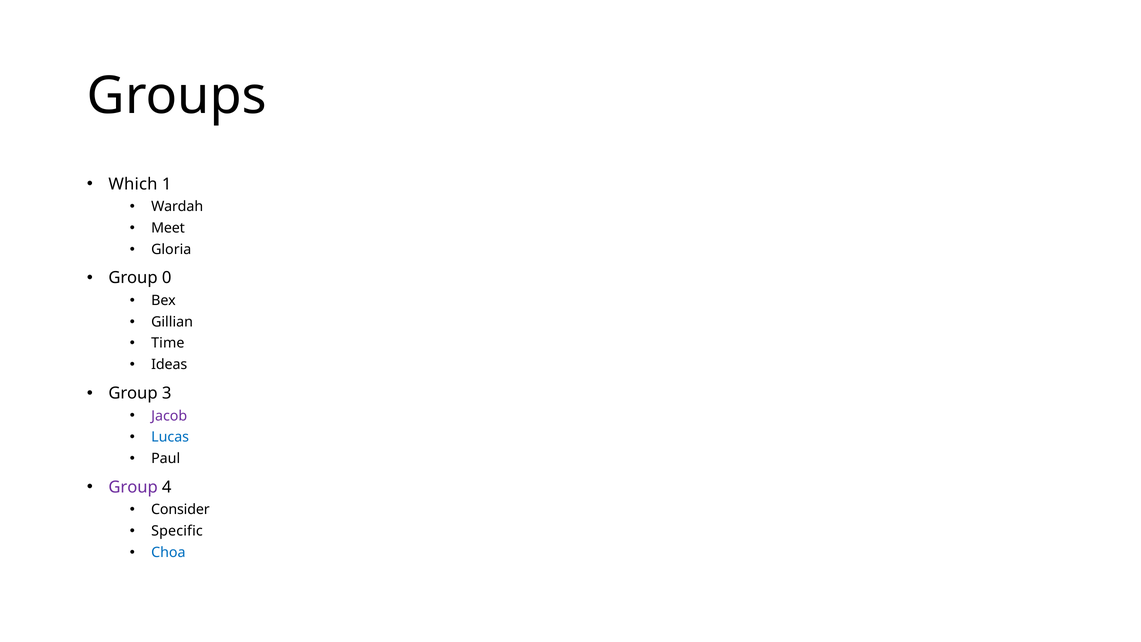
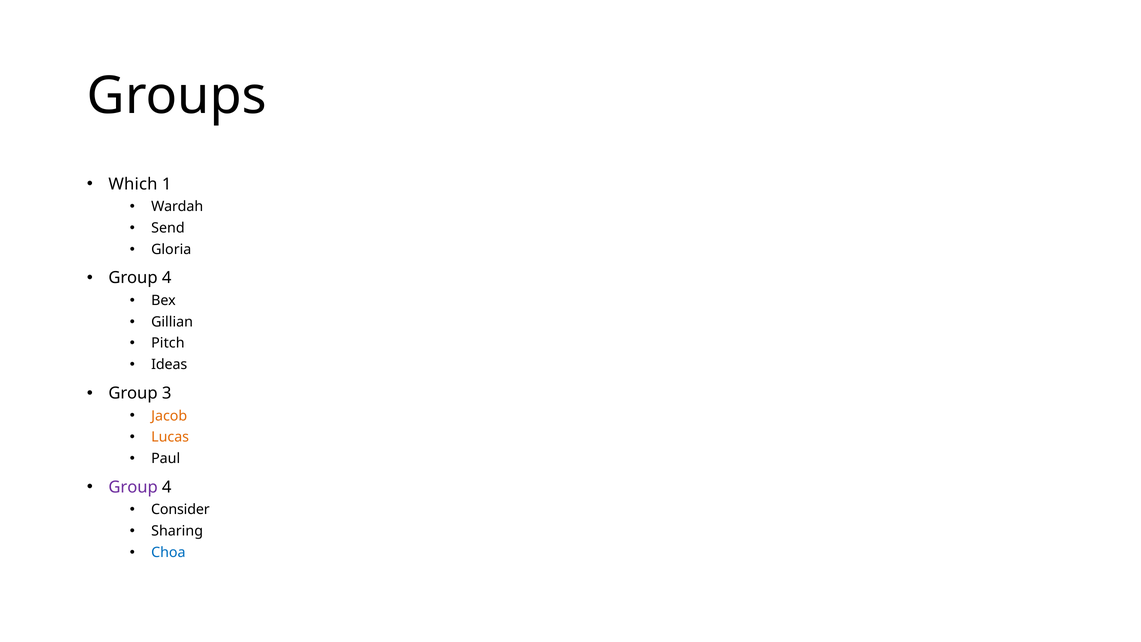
Meet: Meet -> Send
0 at (167, 278): 0 -> 4
Time: Time -> Pitch
Jacob colour: purple -> orange
Lucas colour: blue -> orange
Specific: Specific -> Sharing
